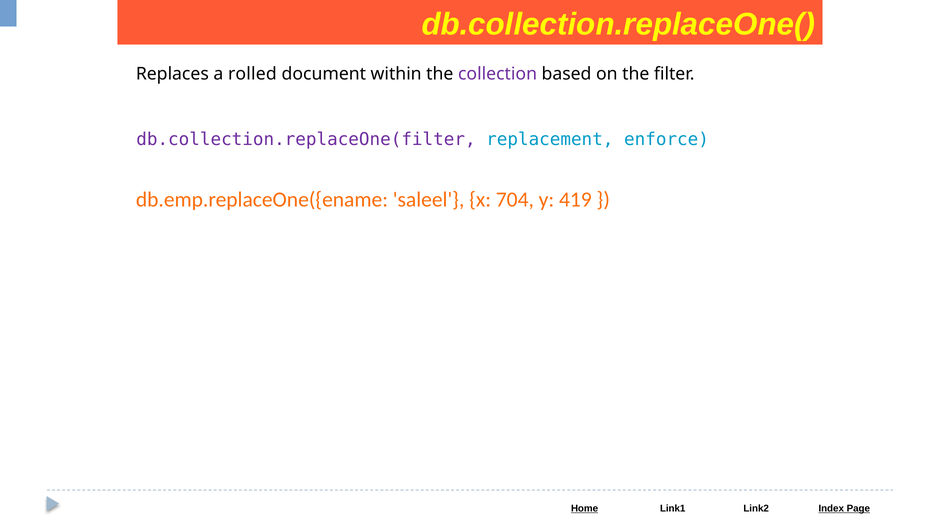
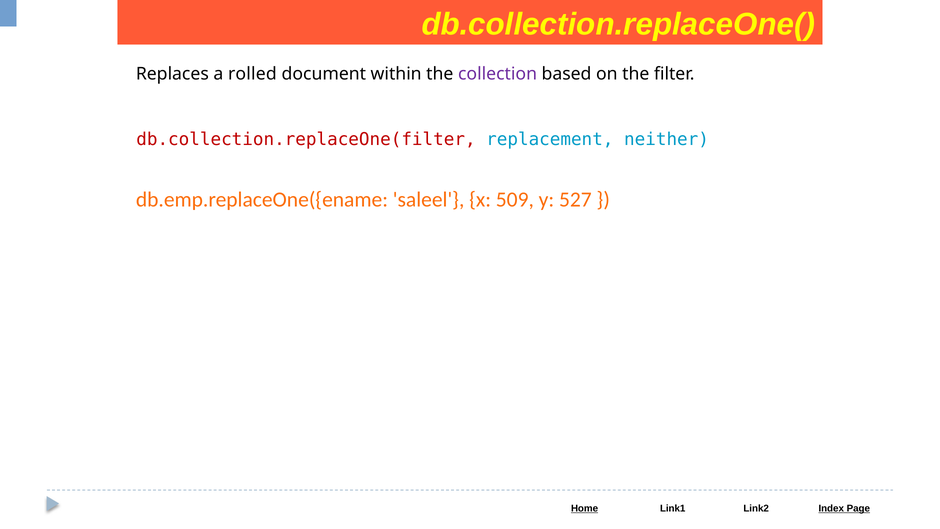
db.collection.replaceOne(filter colour: purple -> red
enforce: enforce -> neither
704: 704 -> 509
419: 419 -> 527
